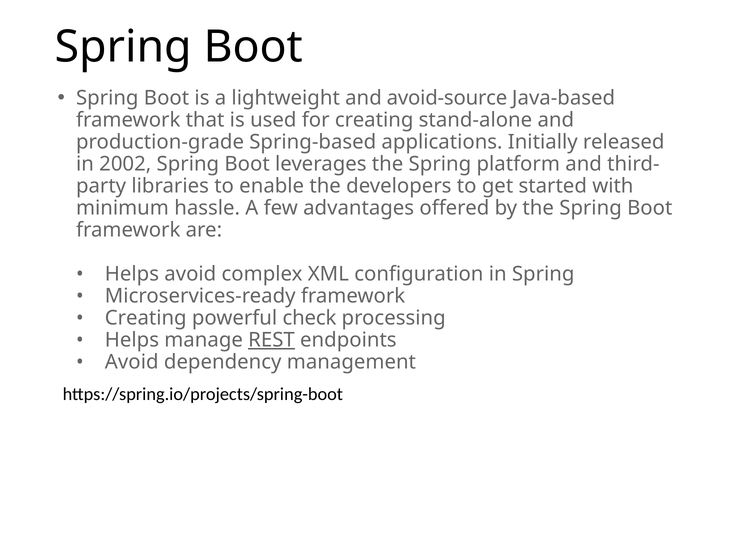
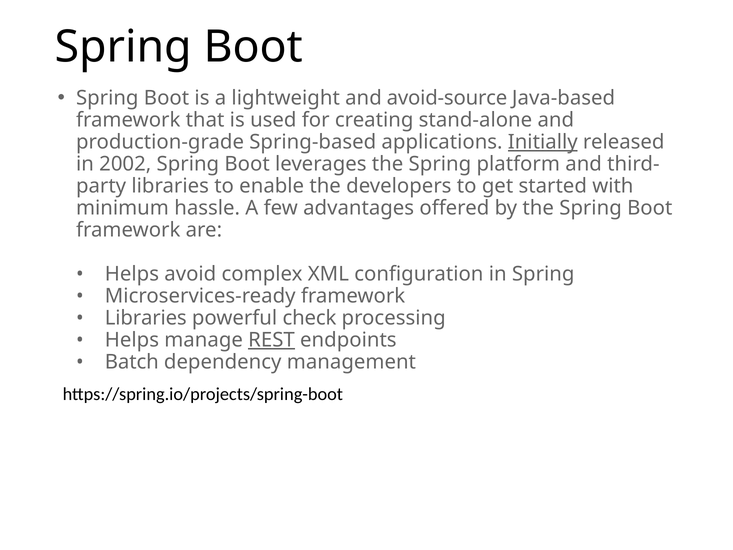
Initially underline: none -> present
Creating at (146, 318): Creating -> Libraries
Avoid at (132, 362): Avoid -> Batch
